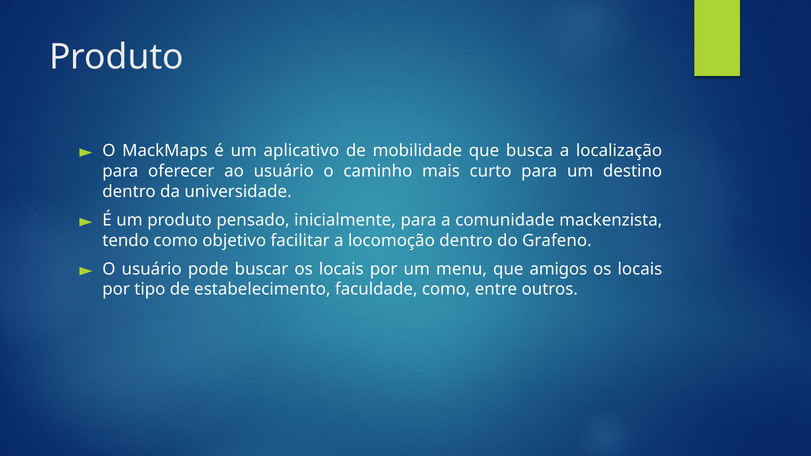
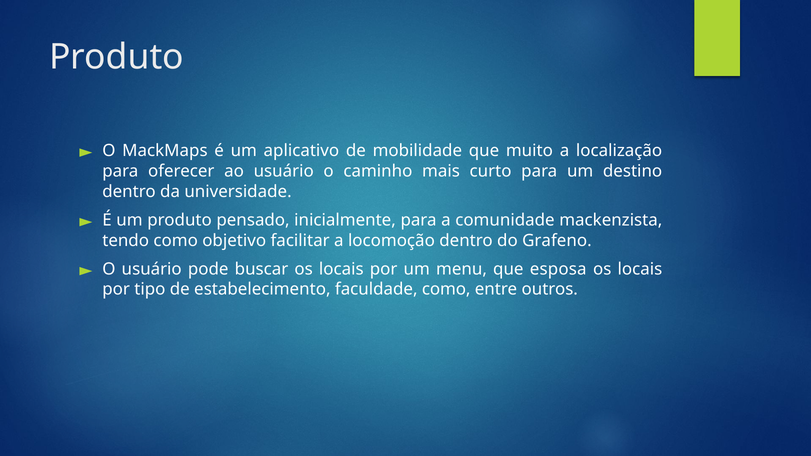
busca: busca -> muito
amigos: amigos -> esposa
